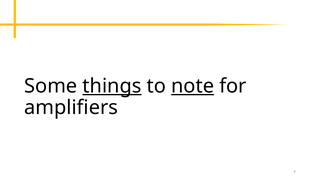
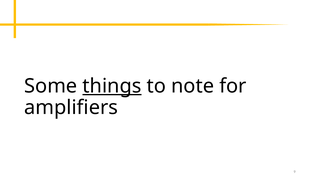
note underline: present -> none
